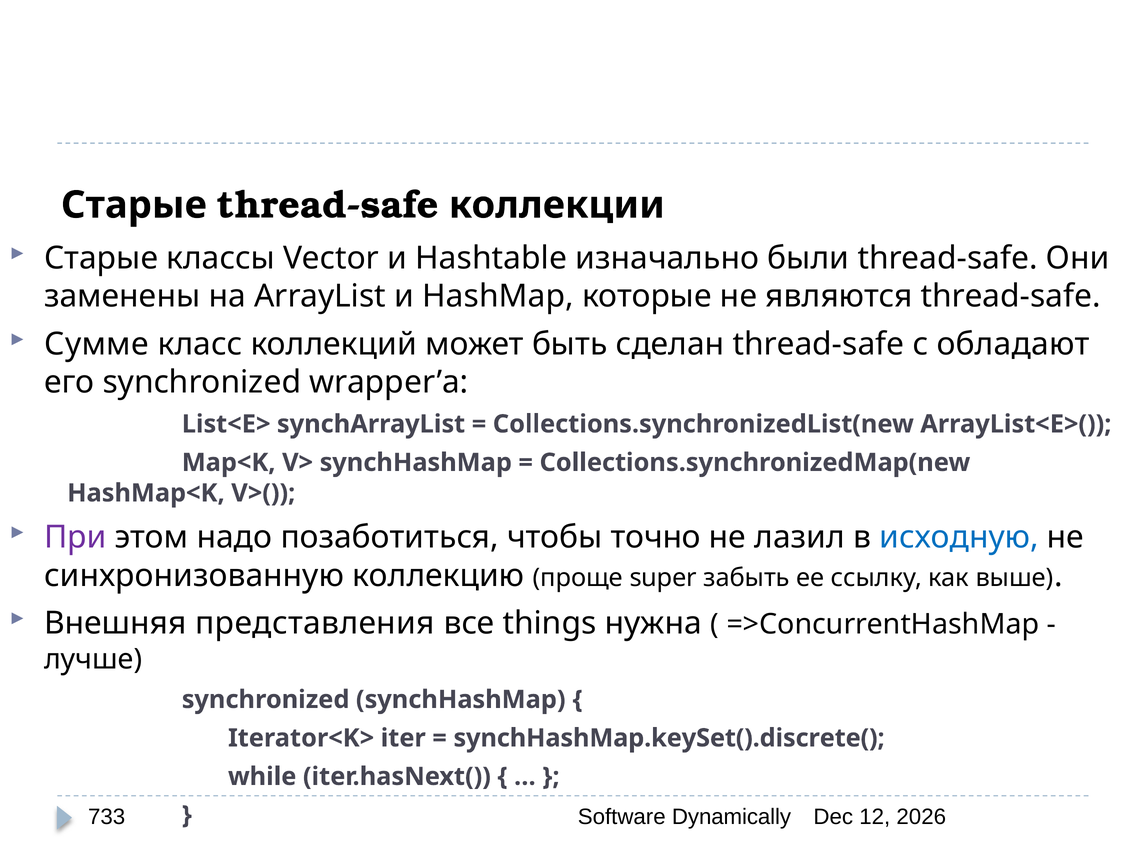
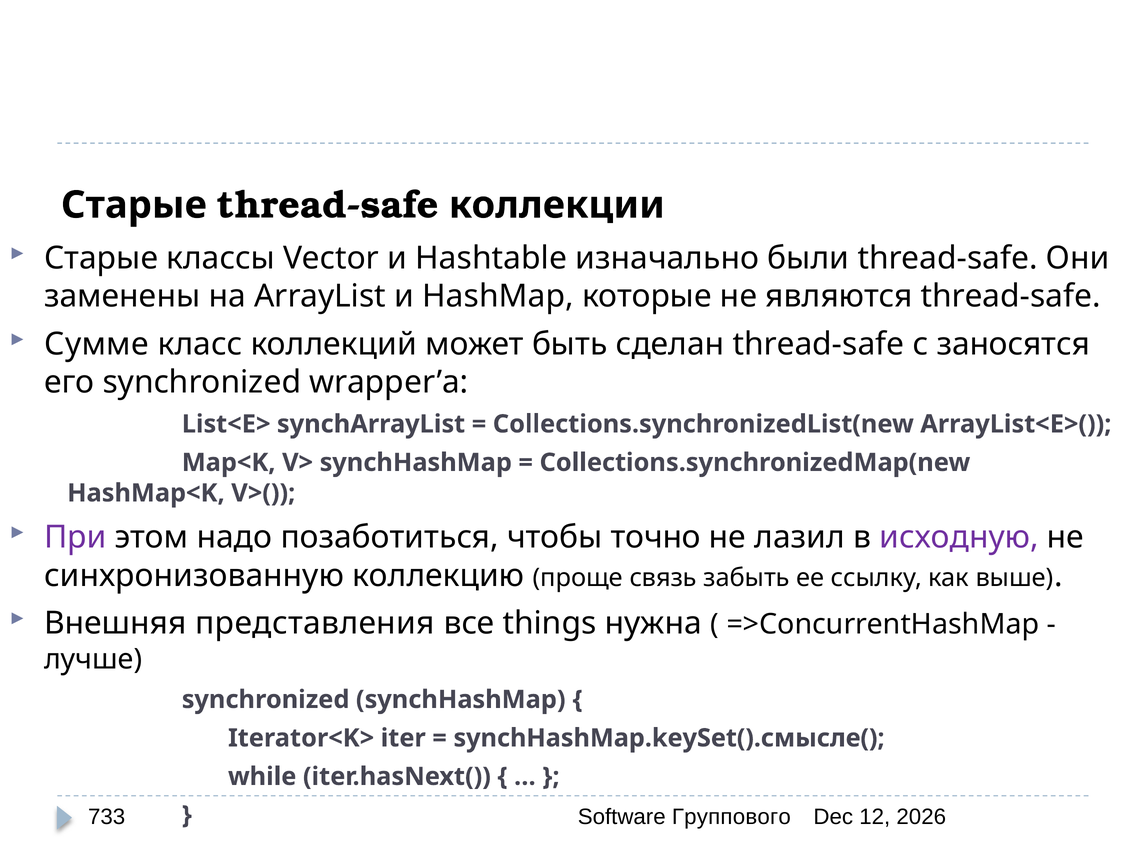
обладают: обладают -> заносятся
исходную colour: blue -> purple
super: super -> связь
synchHashMap.keySet().discrete(: synchHashMap.keySet().discrete( -> synchHashMap.keySet().смысле(
Dynamically: Dynamically -> Группового
